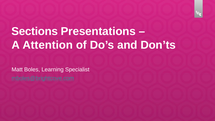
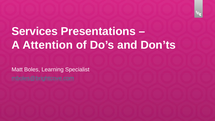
Sections: Sections -> Services
